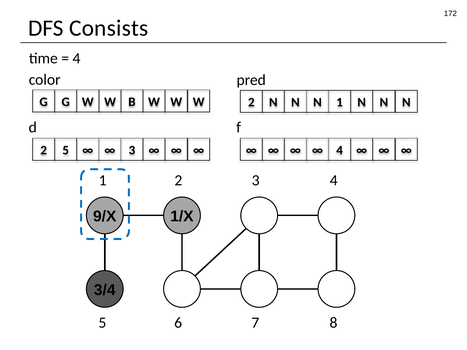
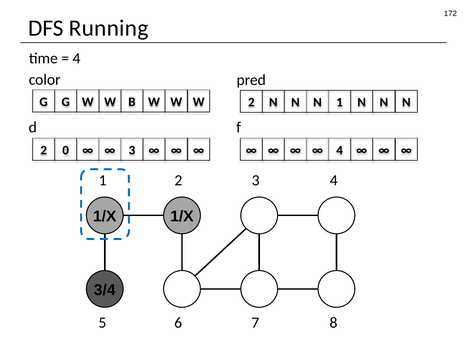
Consists: Consists -> Running
2 5: 5 -> 0
9/X at (105, 217): 9/X -> 1/X
